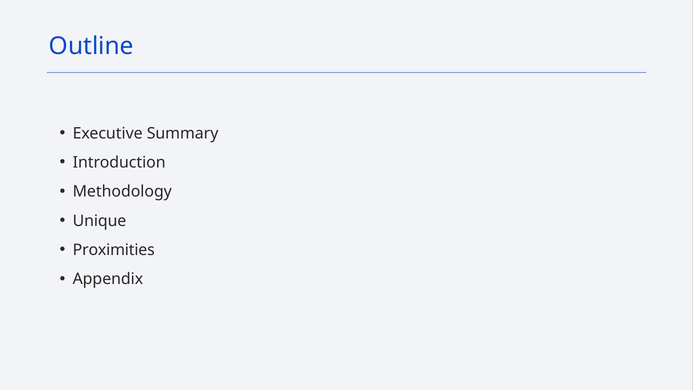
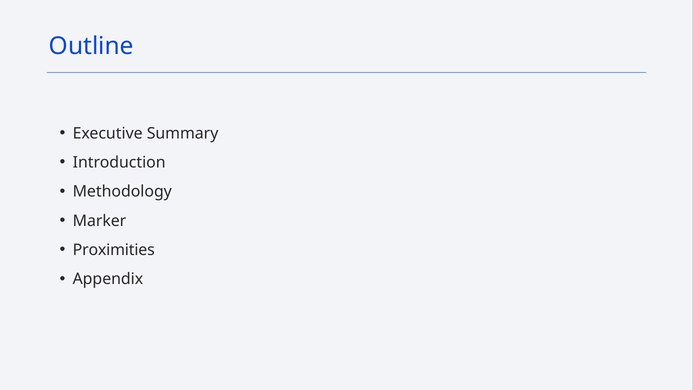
Unique: Unique -> Marker
